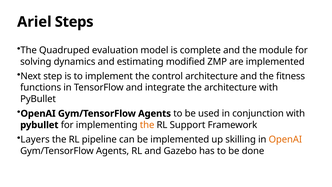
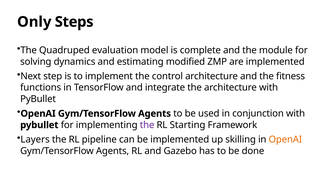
Ariel: Ariel -> Only
the at (147, 125) colour: orange -> purple
Support: Support -> Starting
